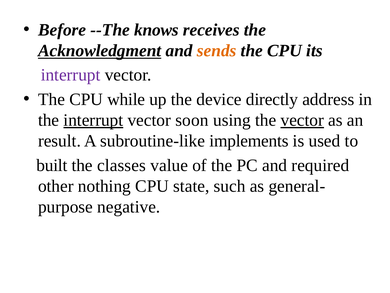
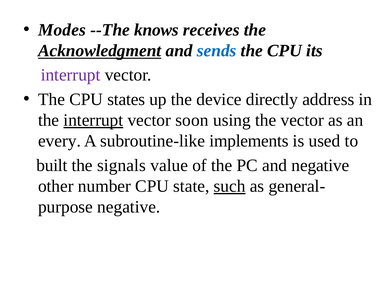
Before: Before -> Modes
sends colour: orange -> blue
while: while -> states
vector at (302, 120) underline: present -> none
result: result -> every
classes: classes -> signals
and required: required -> negative
nothing: nothing -> number
such underline: none -> present
